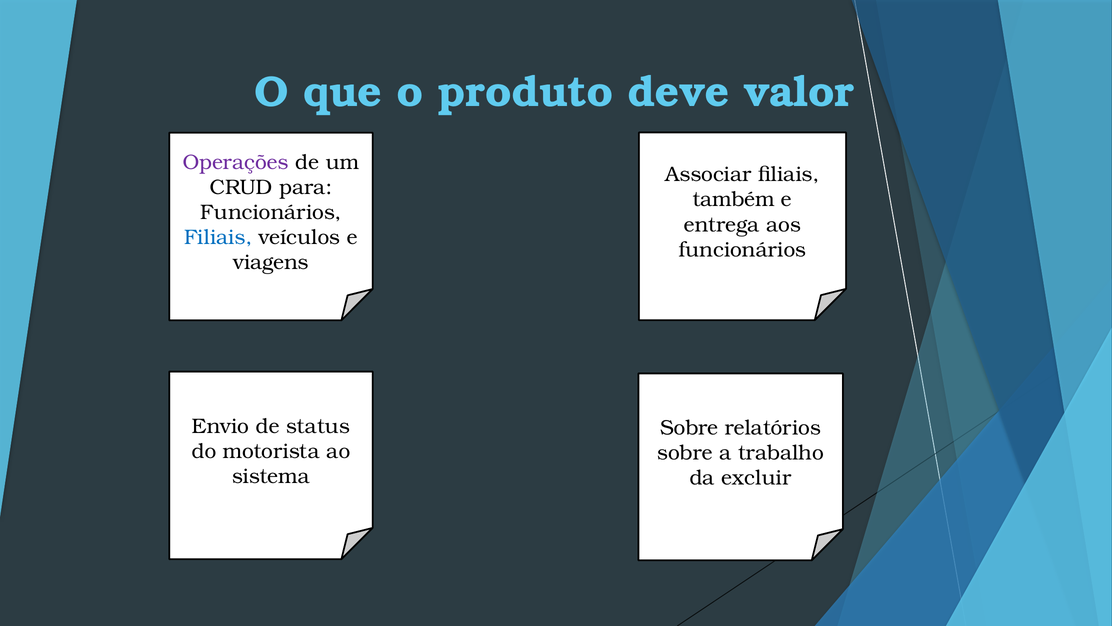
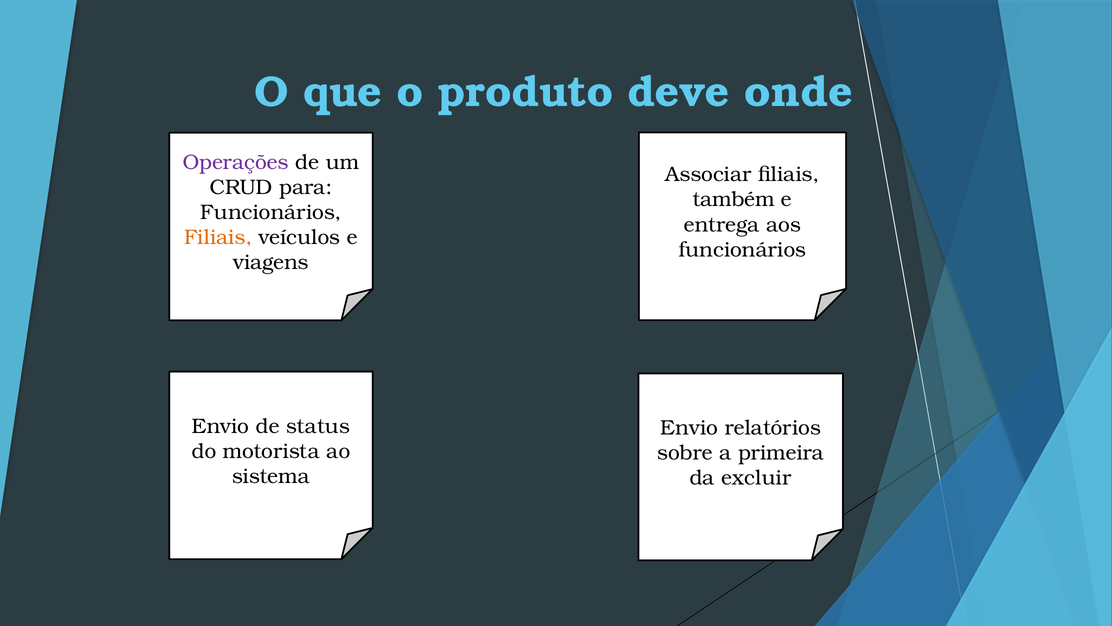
valor: valor -> onde
Filiais at (218, 237) colour: blue -> orange
Sobre at (689, 427): Sobre -> Envio
trabalho: trabalho -> primeira
